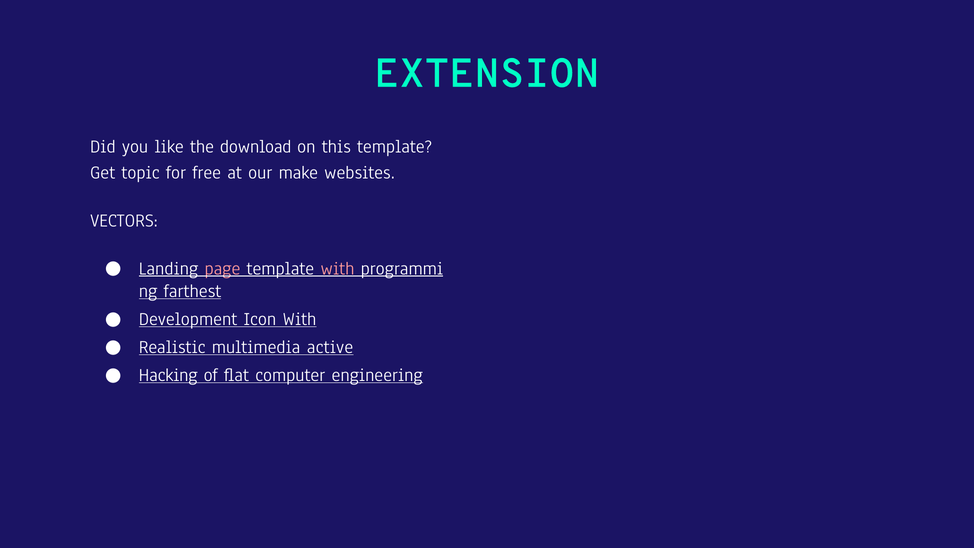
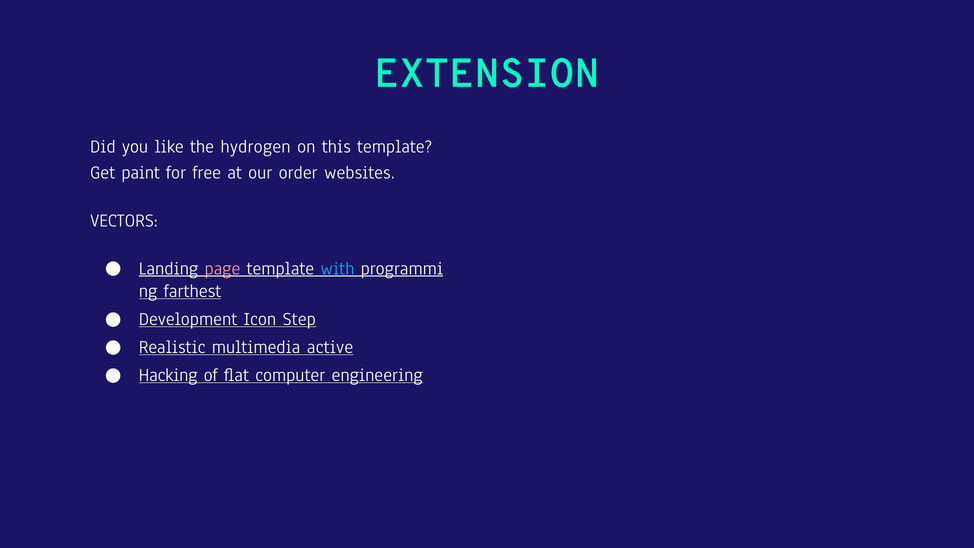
download: download -> hydrogen
topic: topic -> paint
make: make -> order
with at (337, 268) colour: pink -> light blue
Icon With: With -> Step
